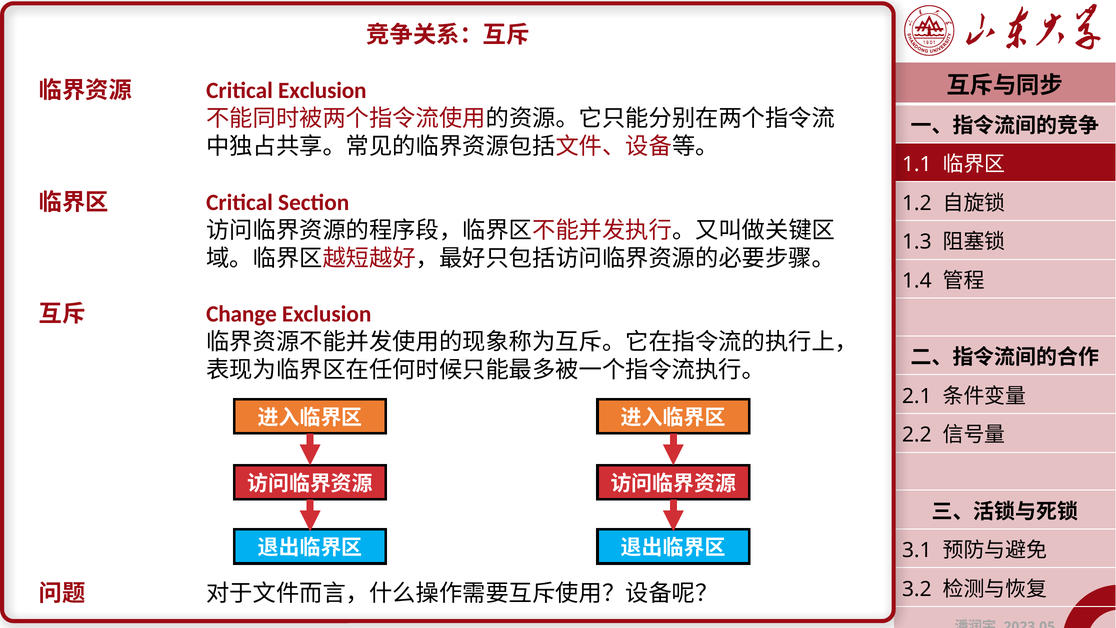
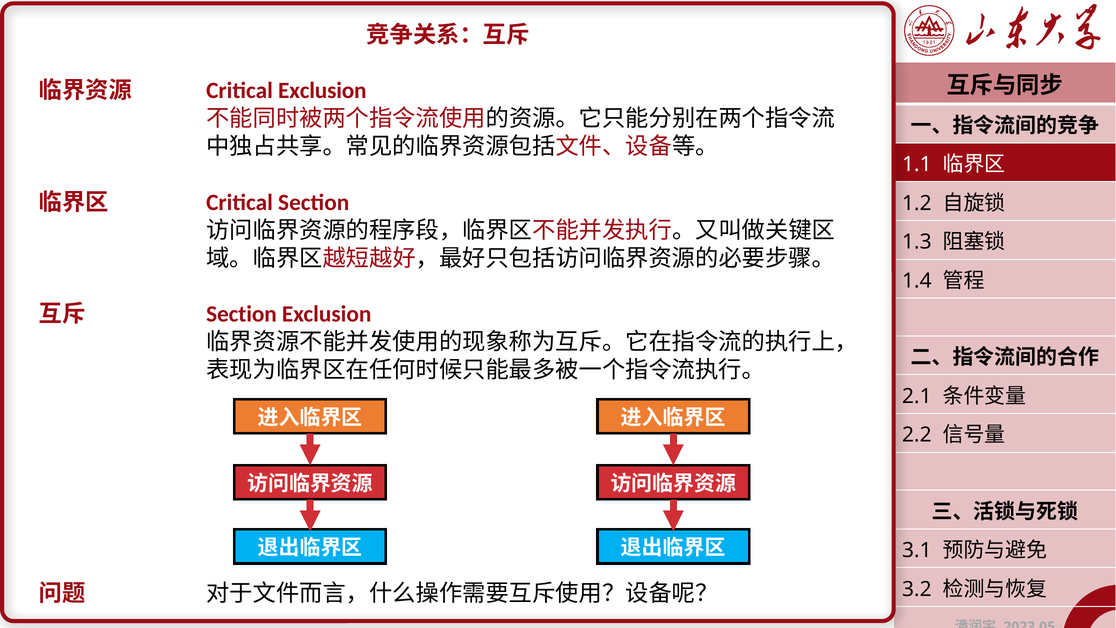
Change at (241, 314): Change -> Section
